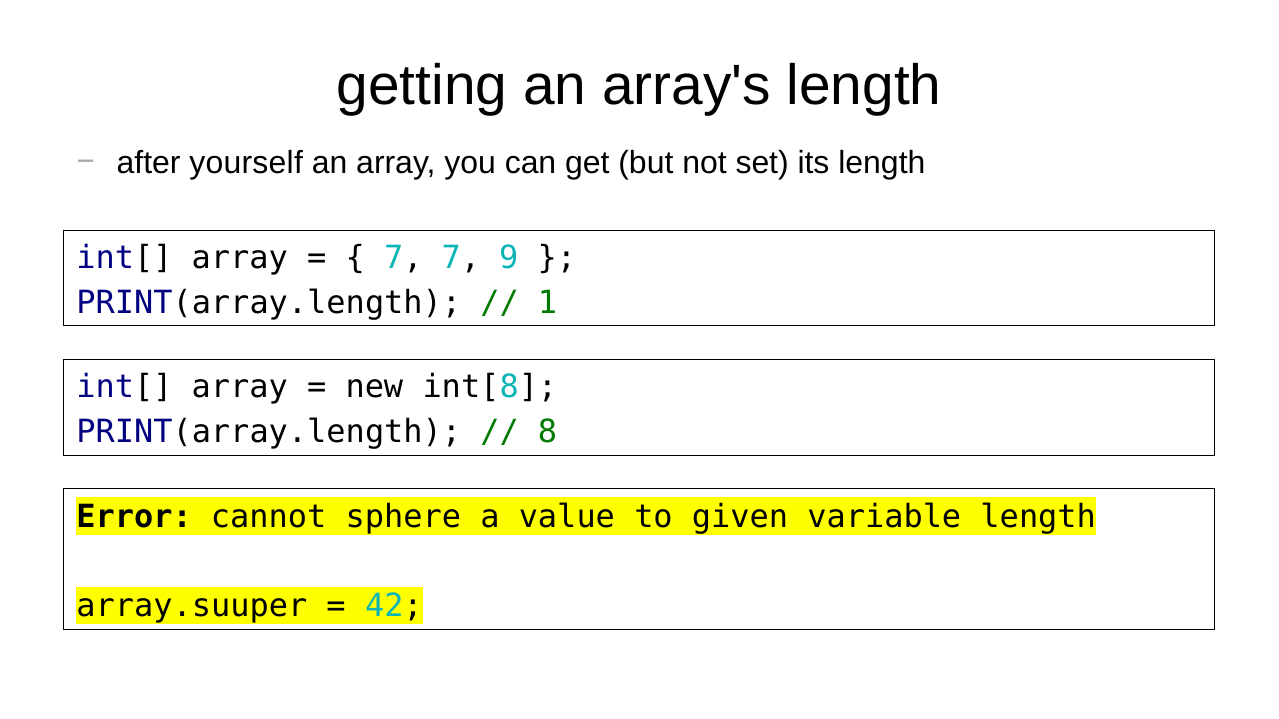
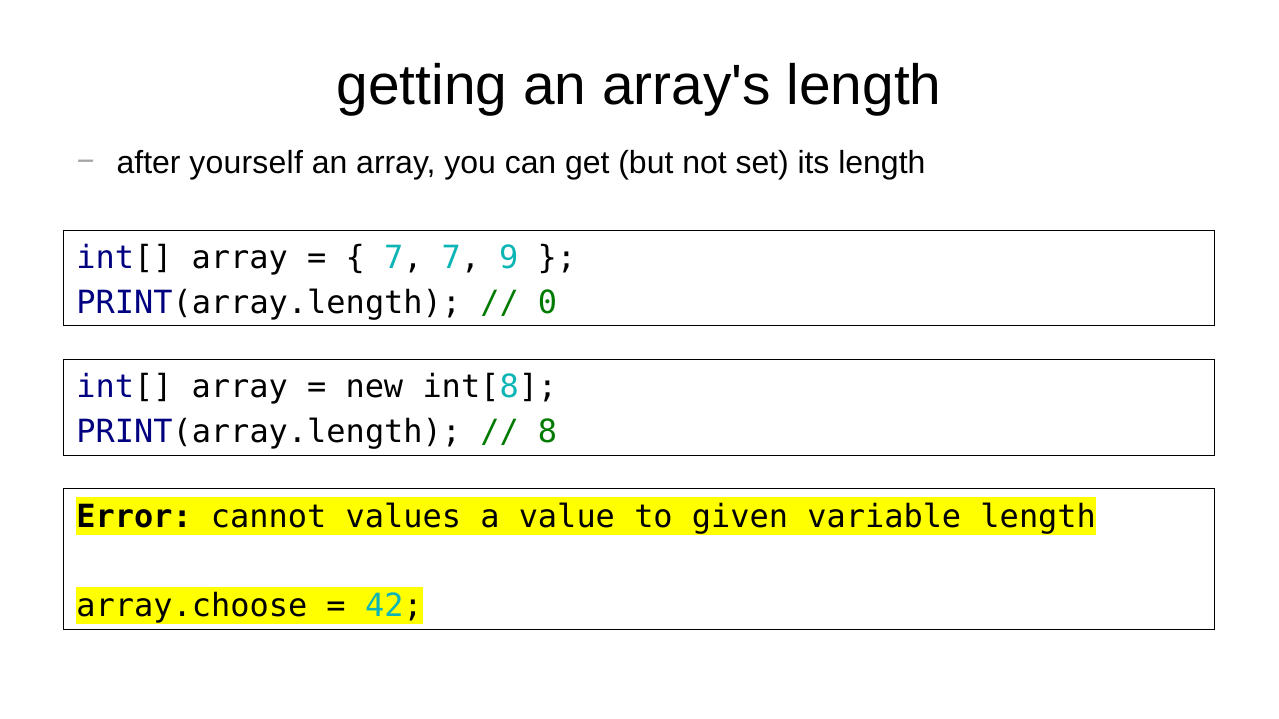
1: 1 -> 0
sphere: sphere -> values
array.suuper: array.suuper -> array.choose
